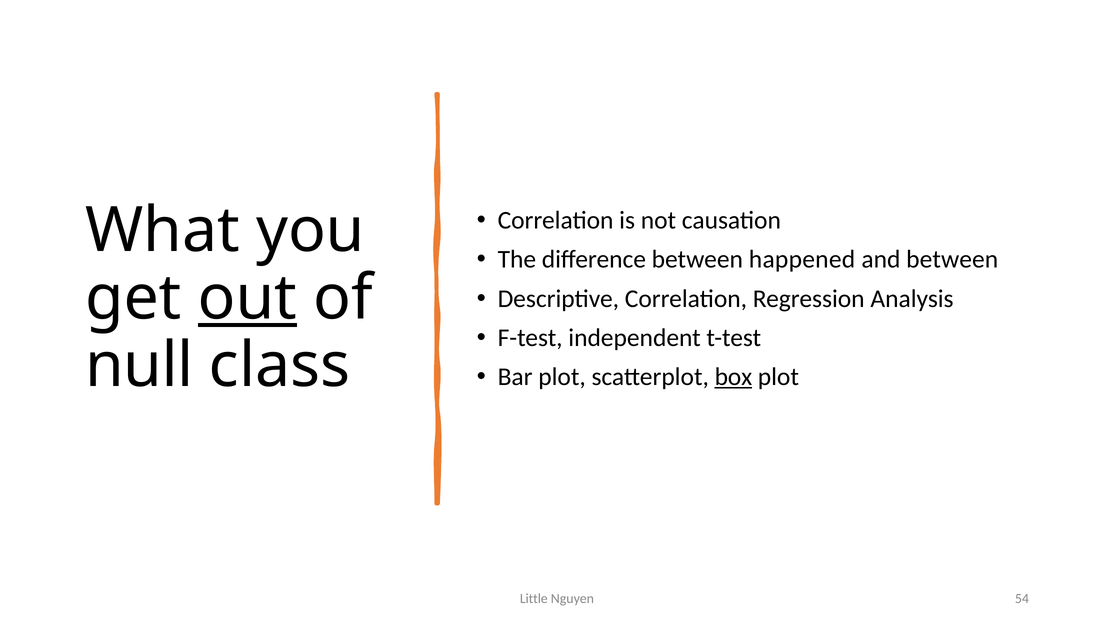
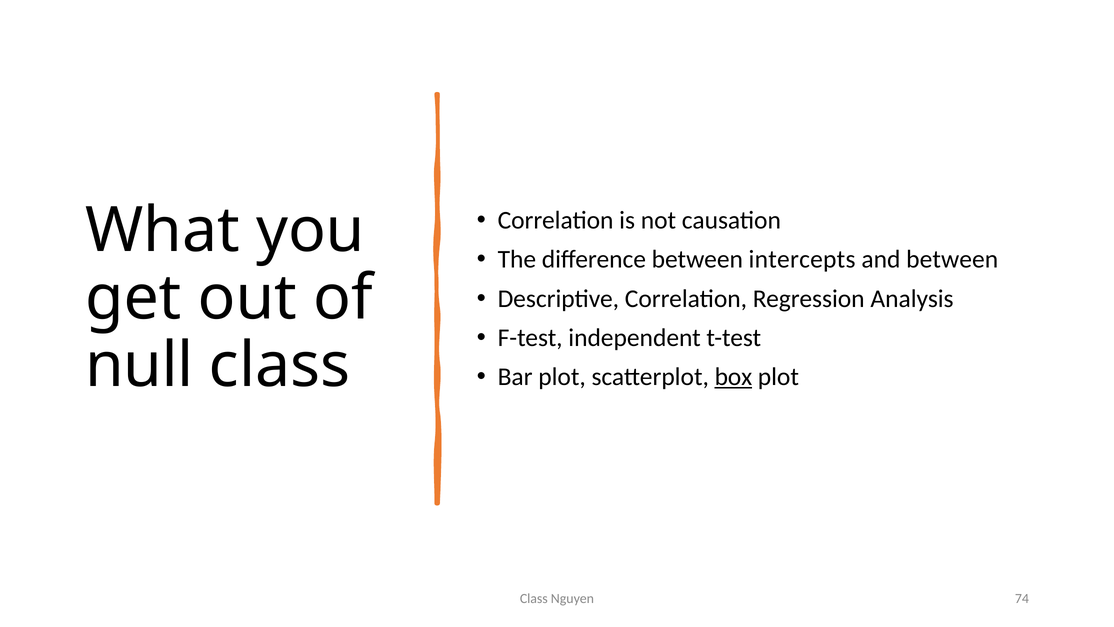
happened: happened -> intercepts
out underline: present -> none
Little at (534, 598): Little -> Class
54: 54 -> 74
